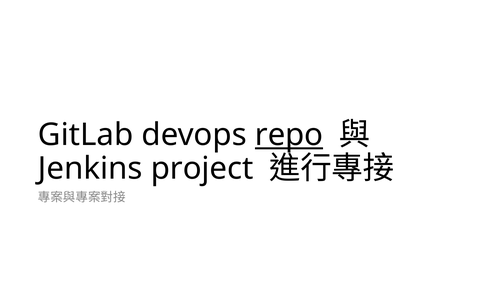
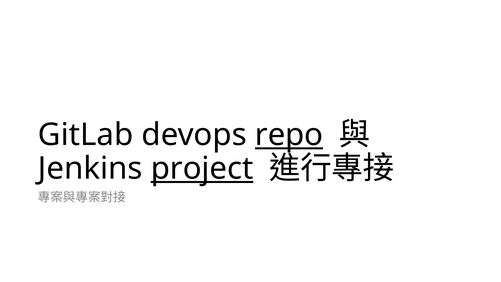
project underline: none -> present
